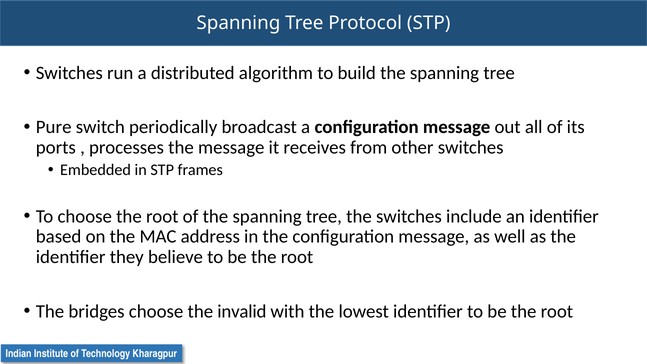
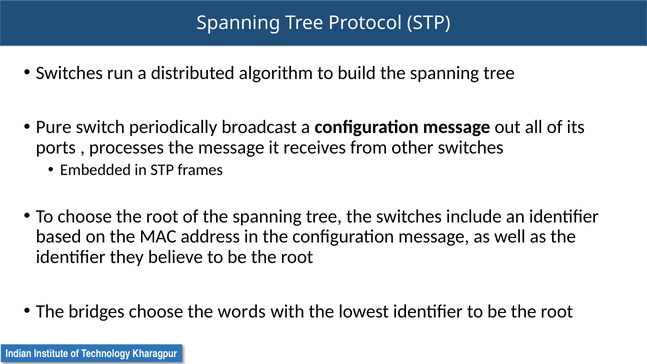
invalid: invalid -> words
